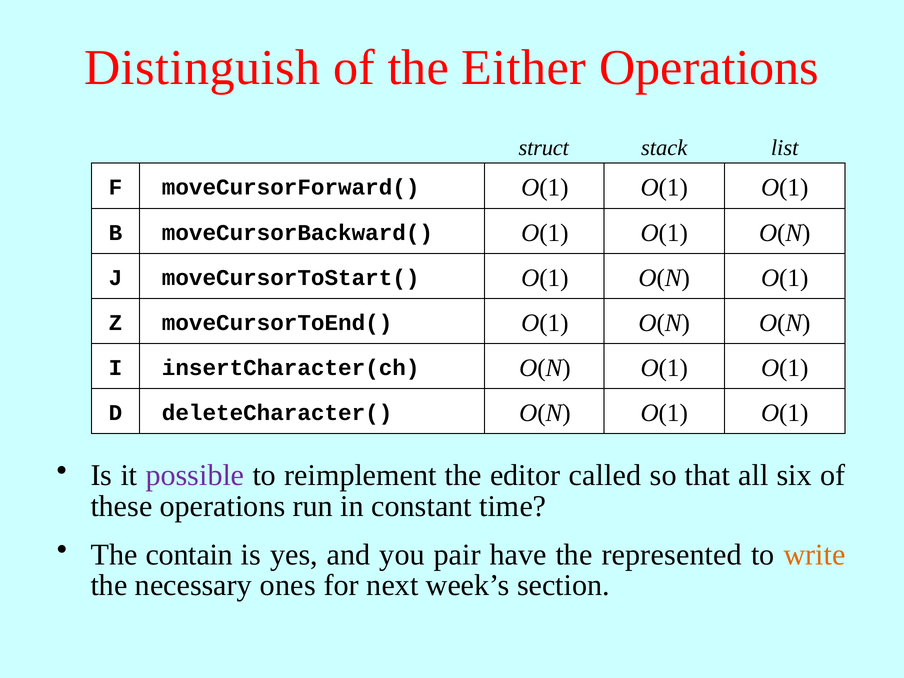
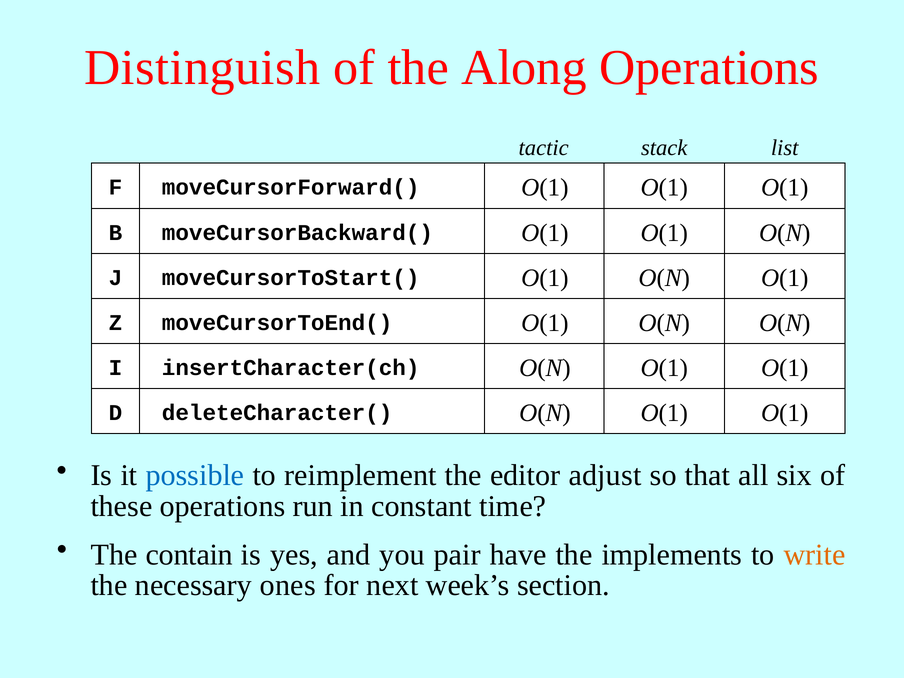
Either: Either -> Along
struct: struct -> tactic
possible colour: purple -> blue
called: called -> adjust
represented: represented -> implements
